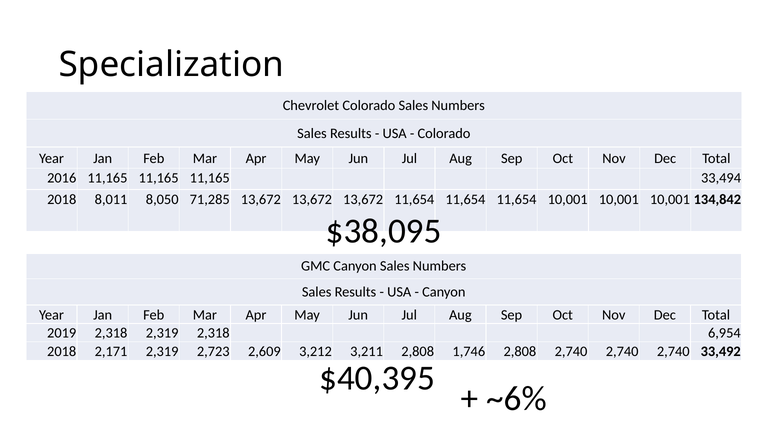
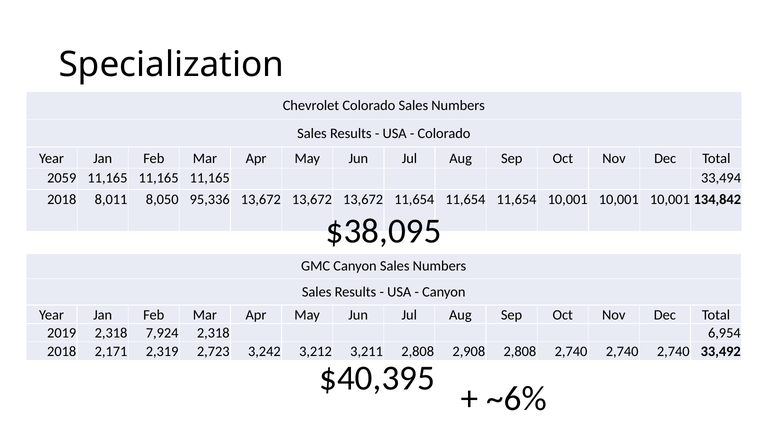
2016: 2016 -> 2059
71,285: 71,285 -> 95,336
2,318 2,319: 2,319 -> 7,924
2,609: 2,609 -> 3,242
1,746: 1,746 -> 2,908
